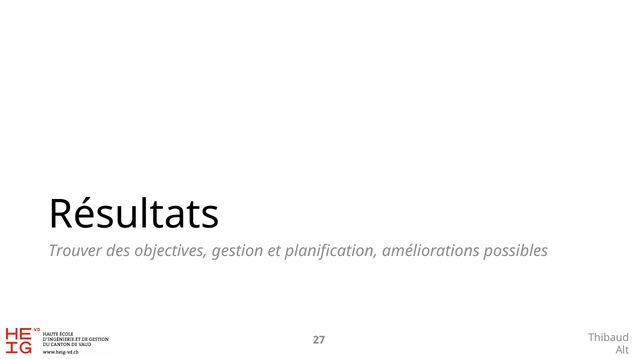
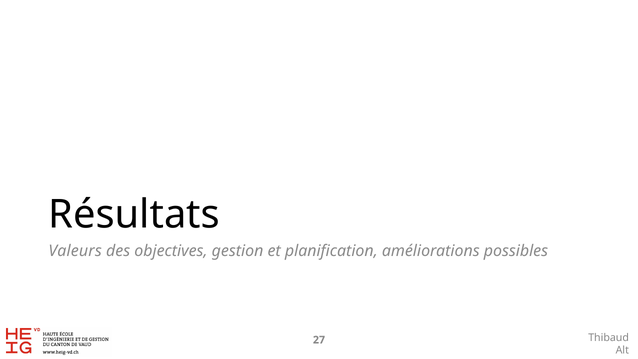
Trouver: Trouver -> Valeurs
